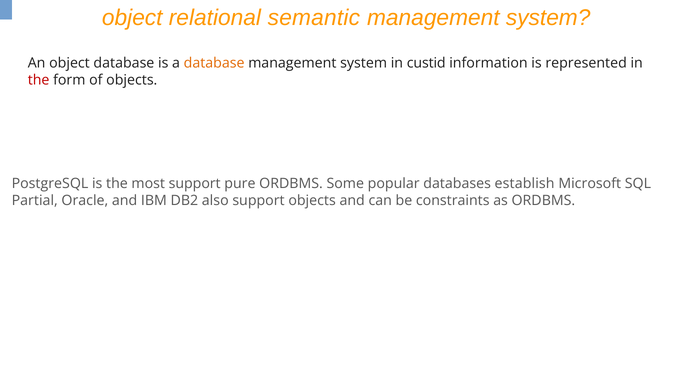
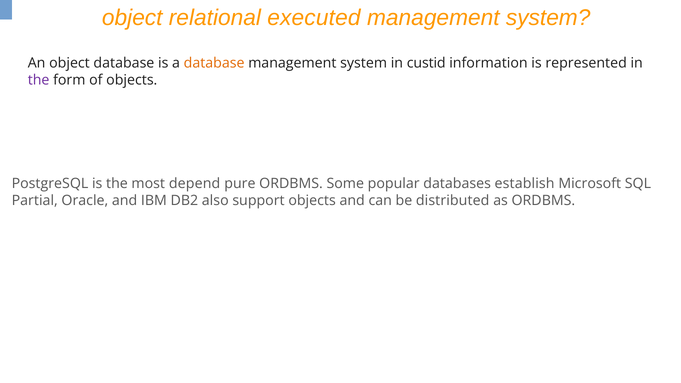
semantic: semantic -> executed
the at (39, 80) colour: red -> purple
most support: support -> depend
constraints: constraints -> distributed
